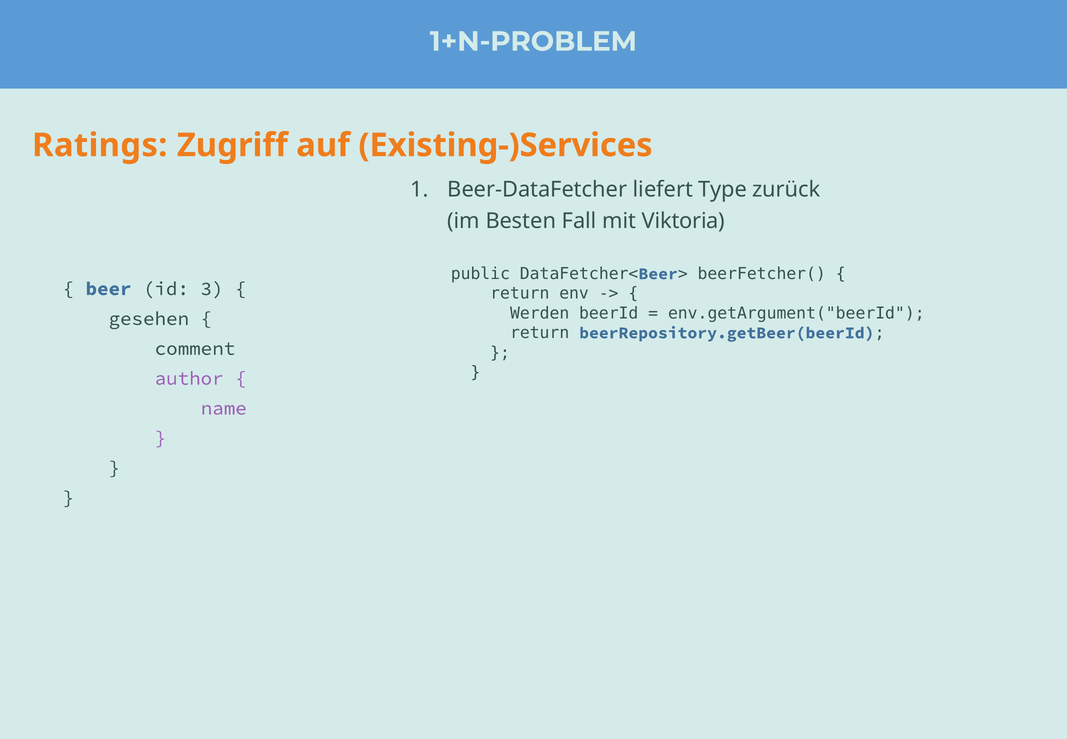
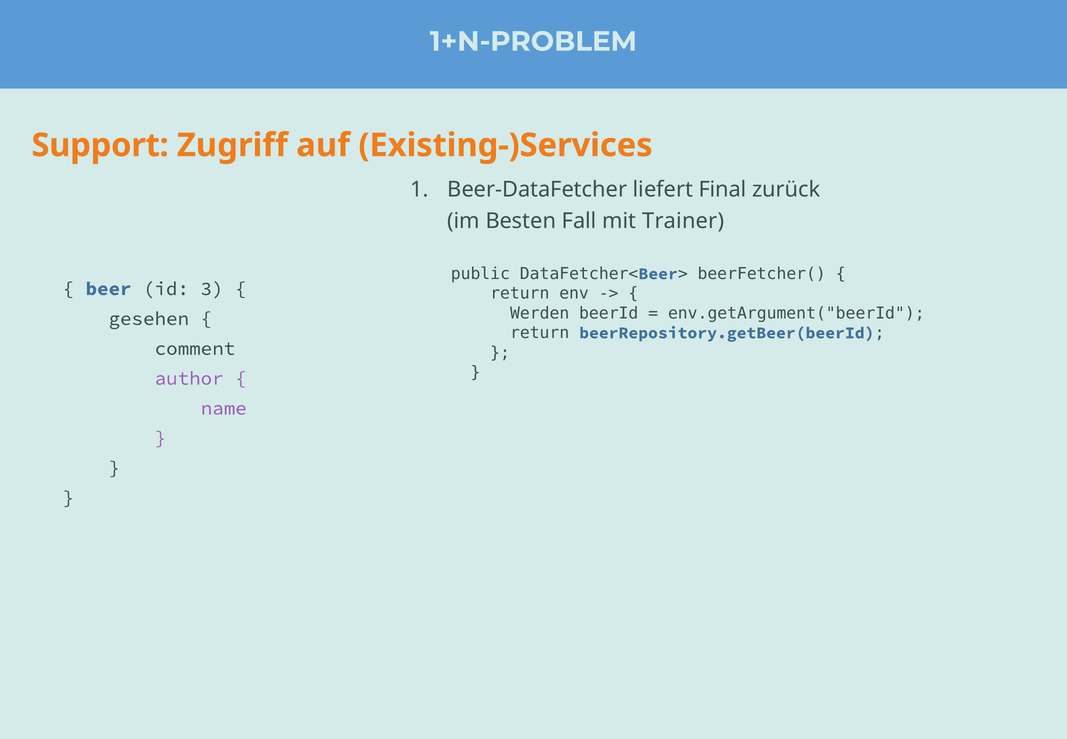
Ratings: Ratings -> Support
Type: Type -> Final
Viktoria: Viktoria -> Trainer
